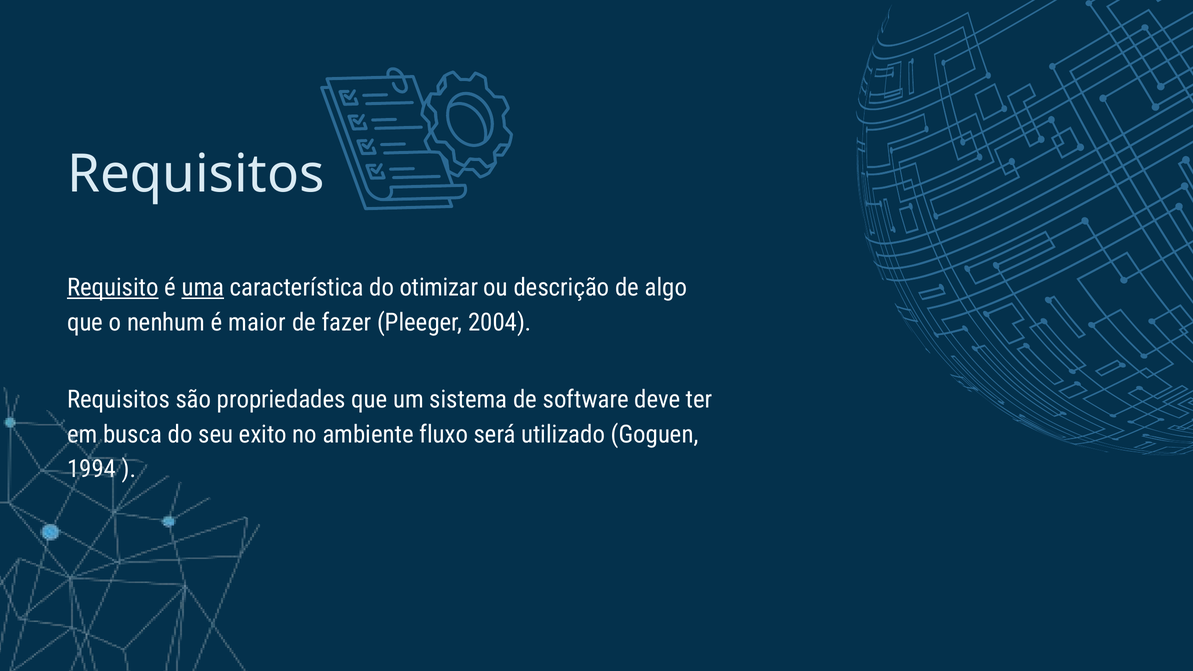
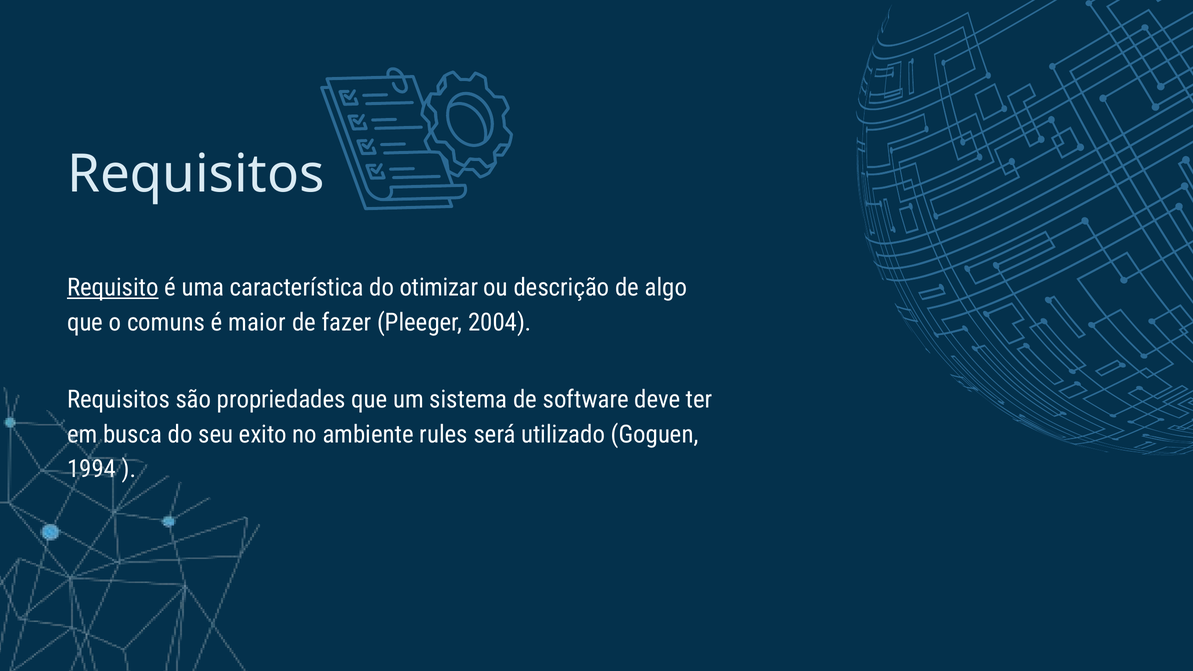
uma underline: present -> none
nenhum: nenhum -> comuns
fluxo: fluxo -> rules
